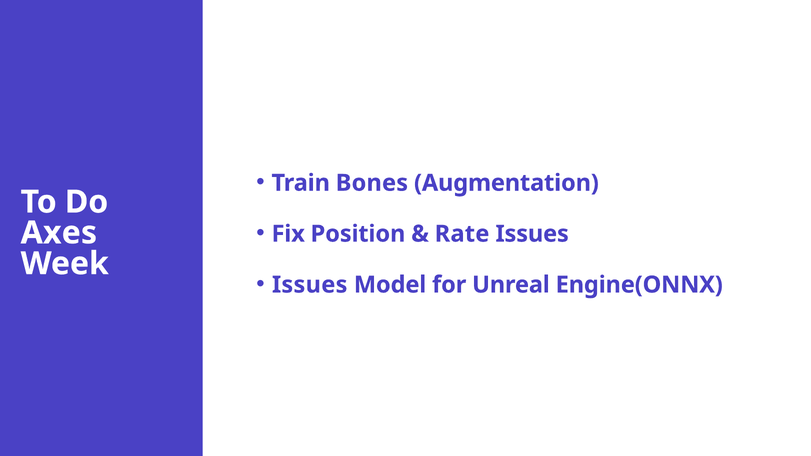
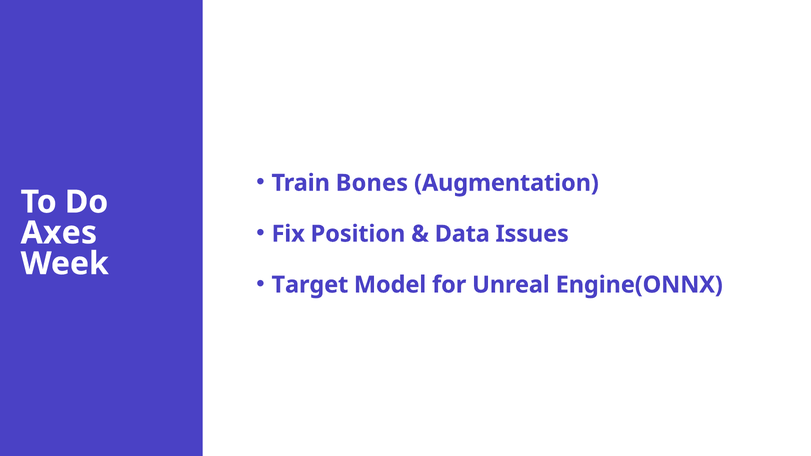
Rate: Rate -> Data
Issues at (310, 285): Issues -> Target
